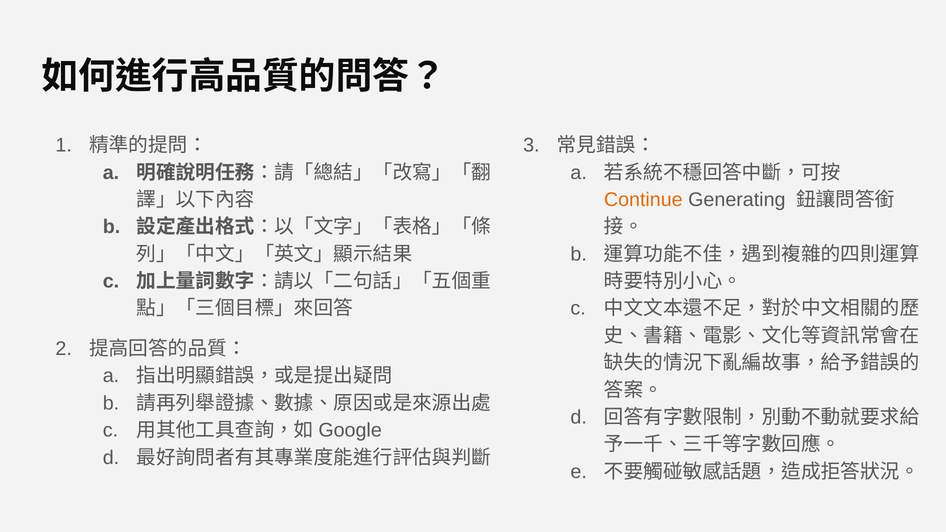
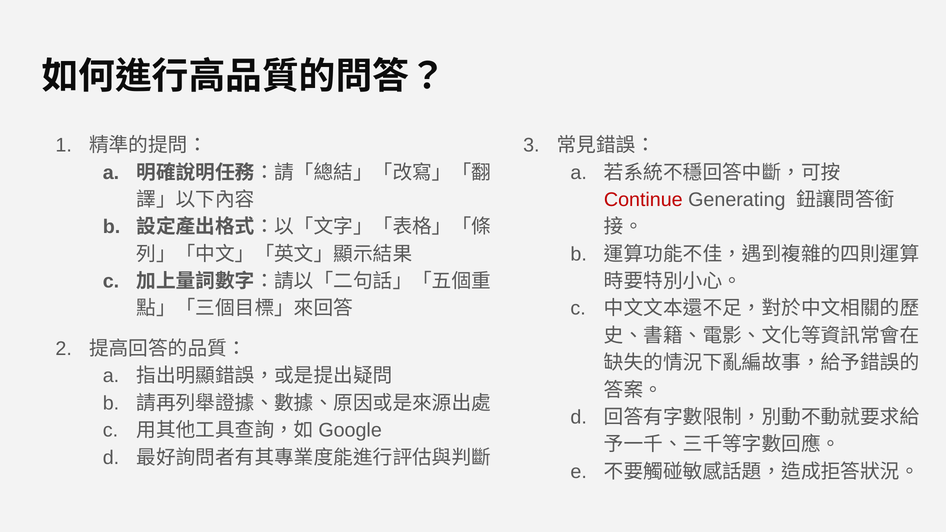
Continue colour: orange -> red
